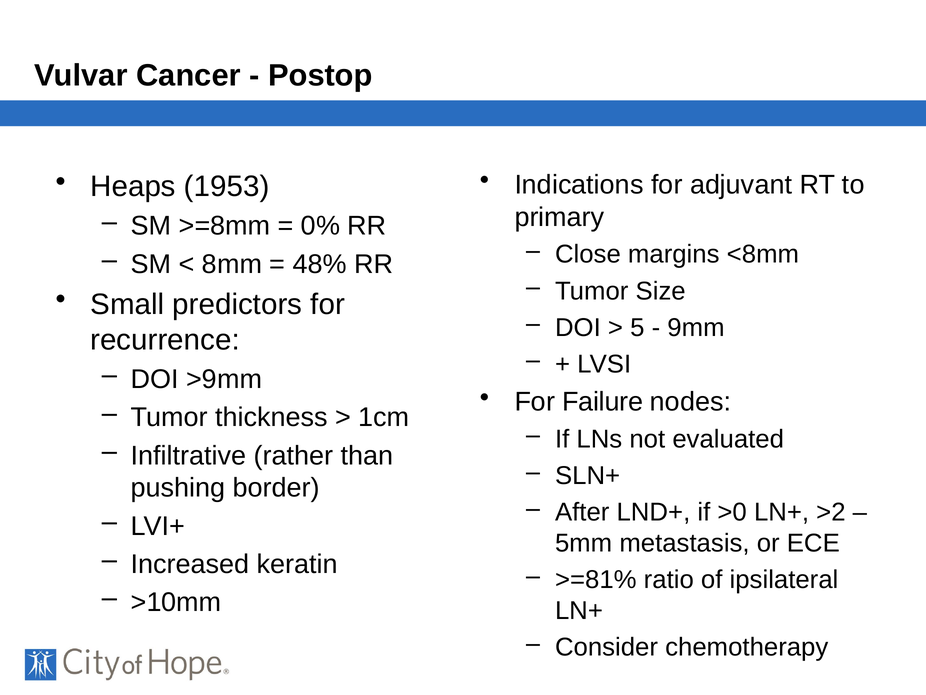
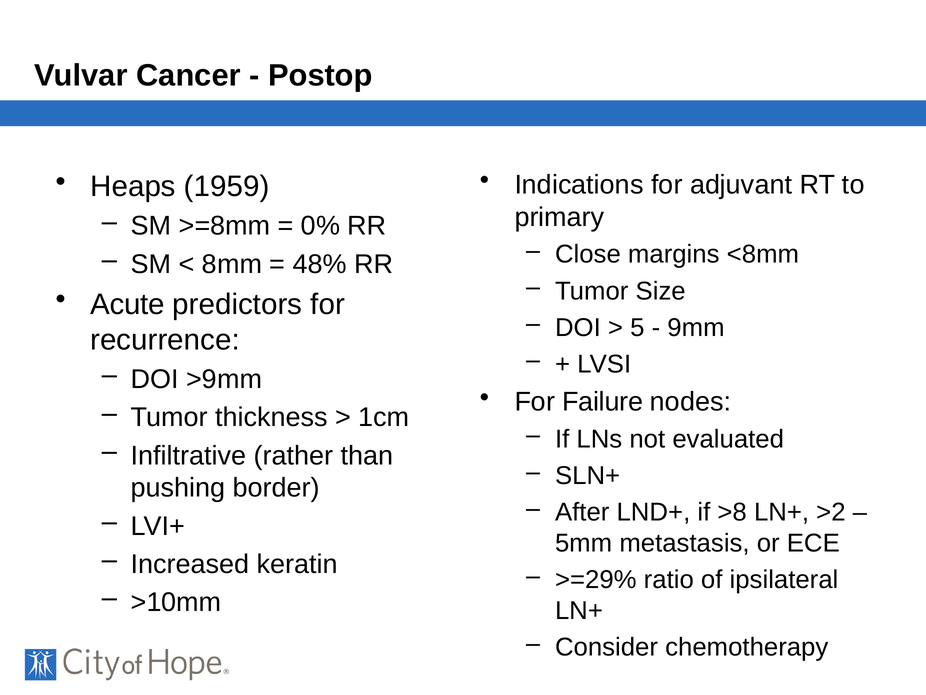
1953: 1953 -> 1959
Small: Small -> Acute
>0: >0 -> >8
>=81%: >=81% -> >=29%
